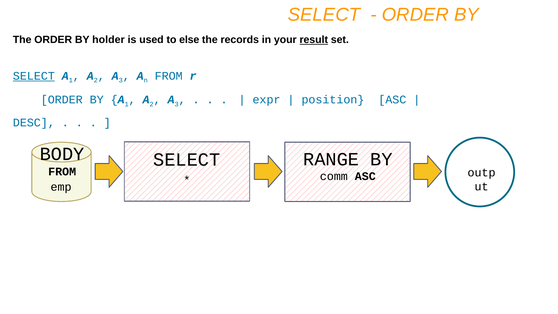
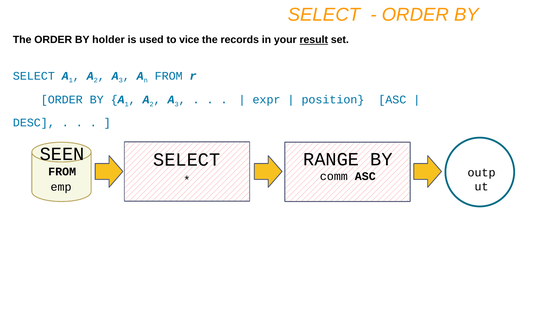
else: else -> vice
SELECT at (34, 76) underline: present -> none
BODY: BODY -> SEEN
